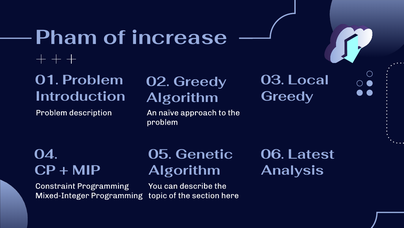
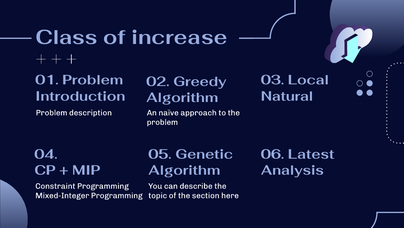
Pham: Pham -> Class
Greedy at (287, 96): Greedy -> Natural
